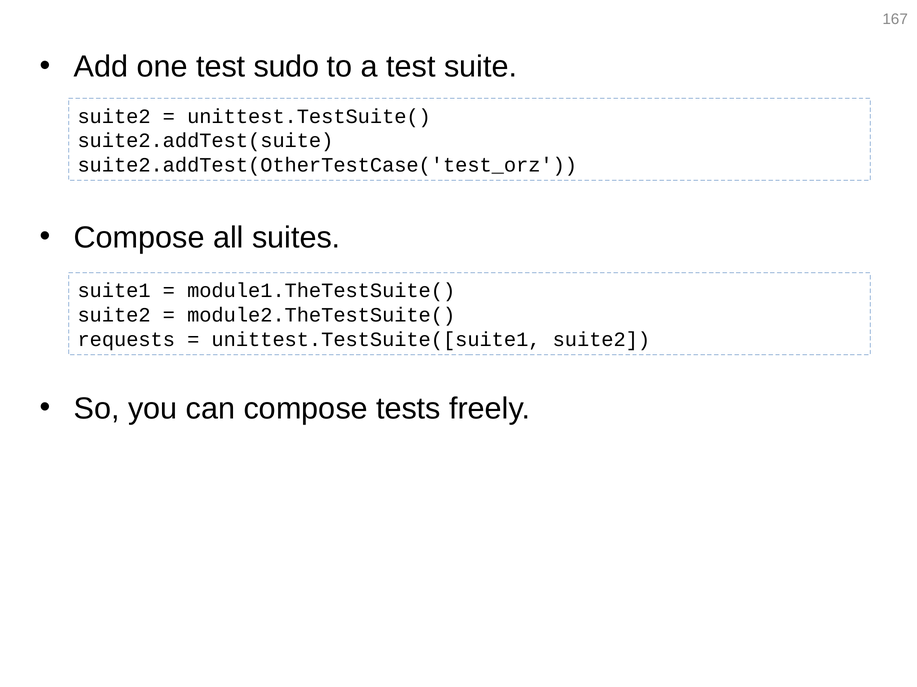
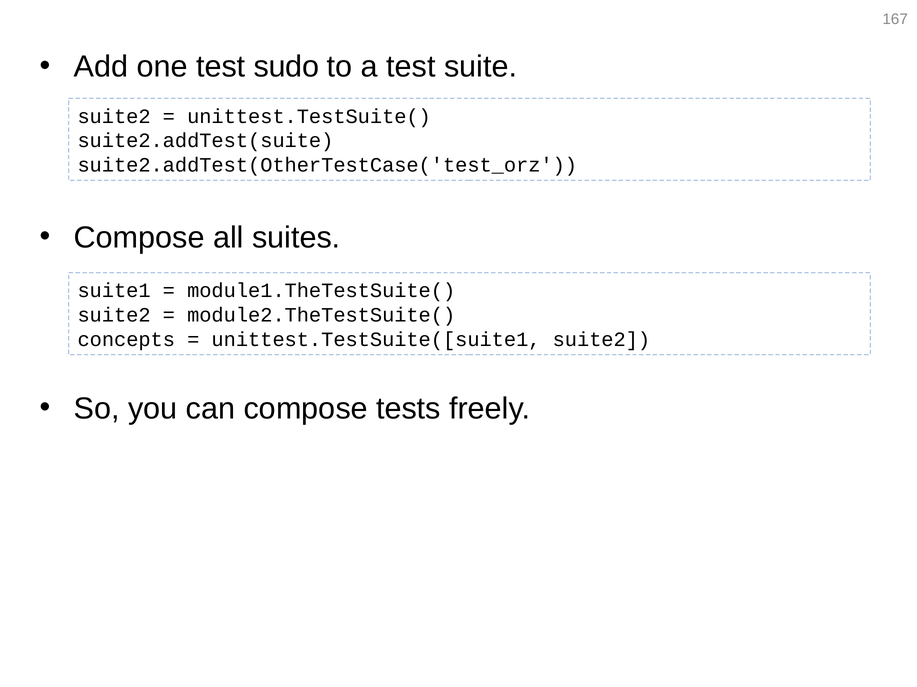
requests: requests -> concepts
